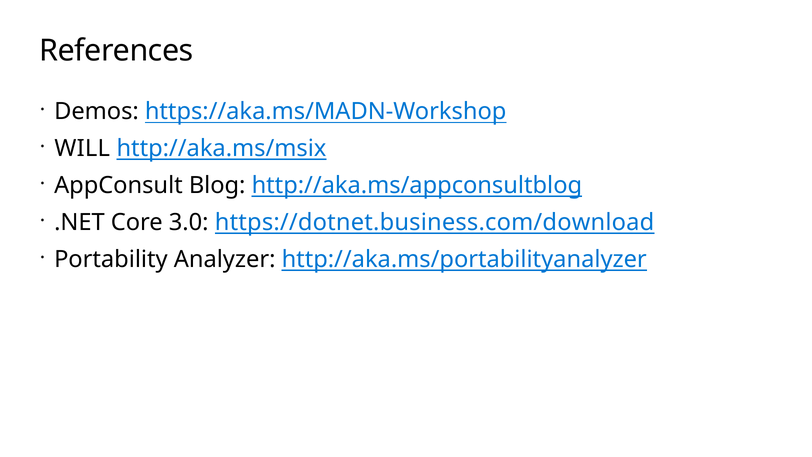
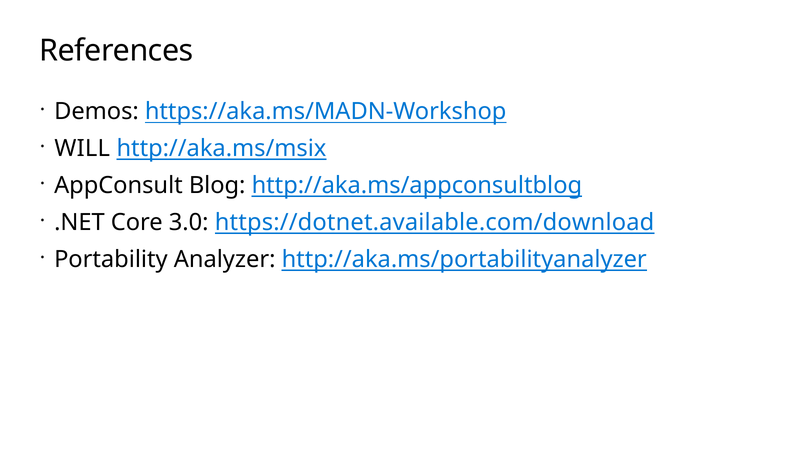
https://dotnet.business.com/download: https://dotnet.business.com/download -> https://dotnet.available.com/download
